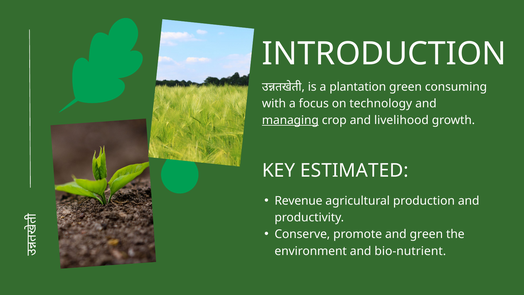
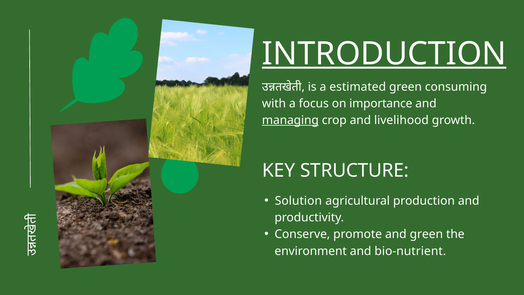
INTRODUCTION underline: none -> present
plantation: plantation -> estimated
technology: technology -> importance
ESTIMATED: ESTIMATED -> STRUCTURE
Revenue: Revenue -> Solution
